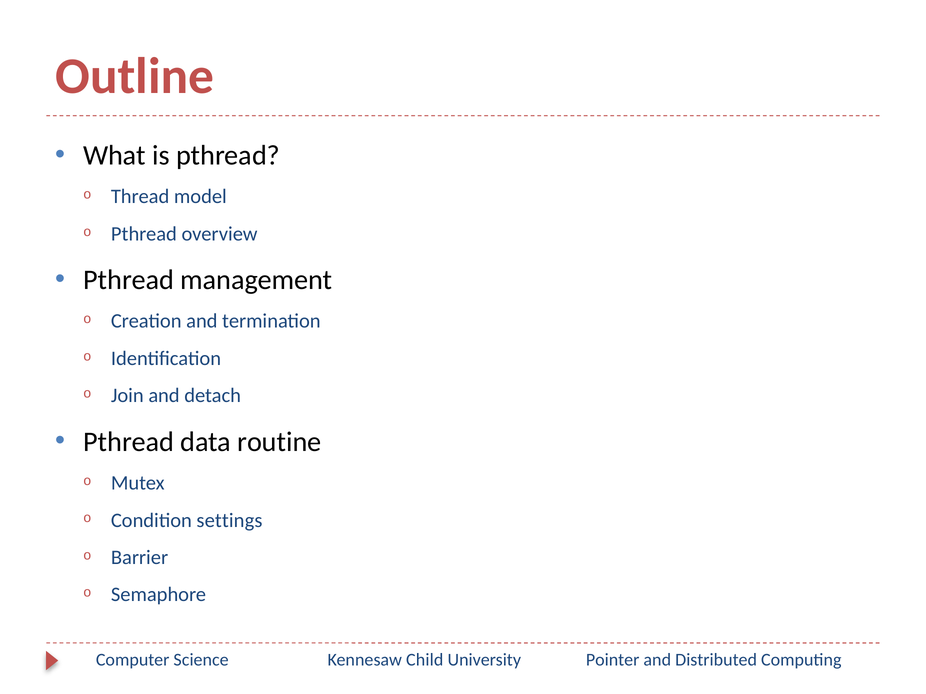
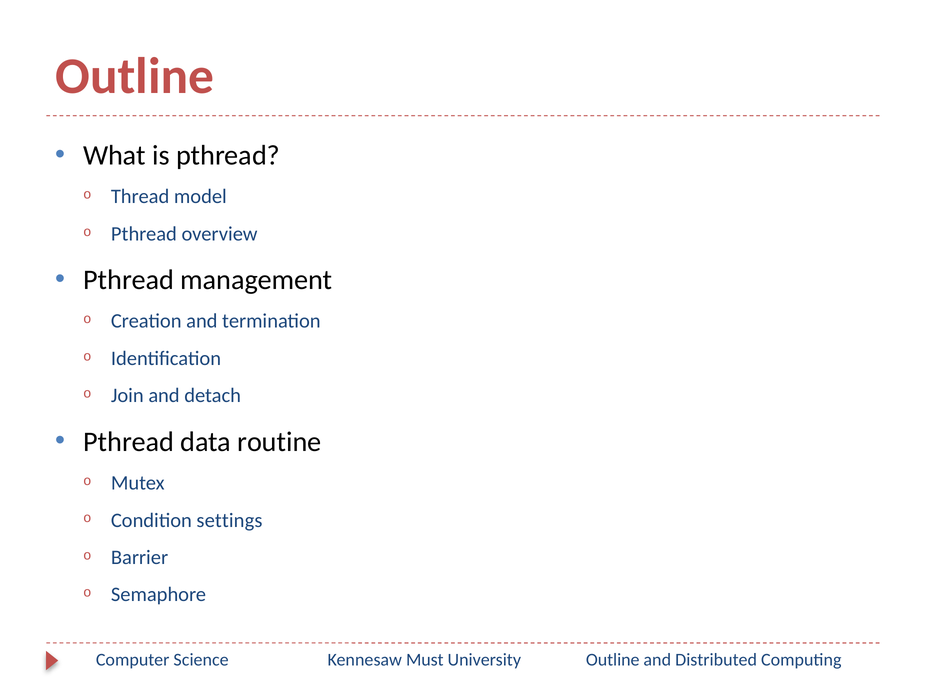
Child: Child -> Must
Pointer at (613, 660): Pointer -> Outline
